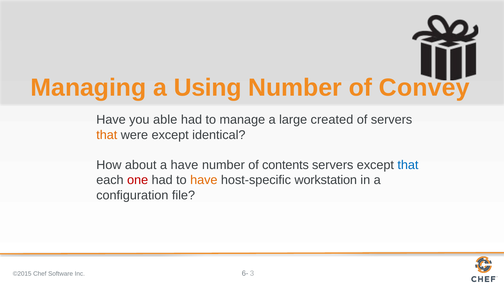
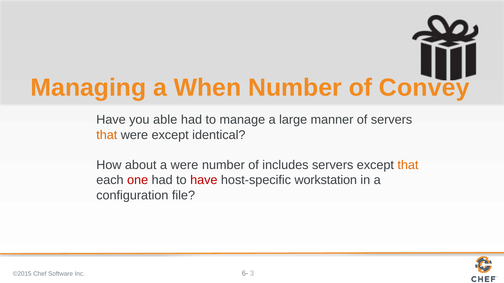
Using: Using -> When
created: created -> manner
a have: have -> were
contents: contents -> includes
that at (408, 165) colour: blue -> orange
have at (204, 180) colour: orange -> red
